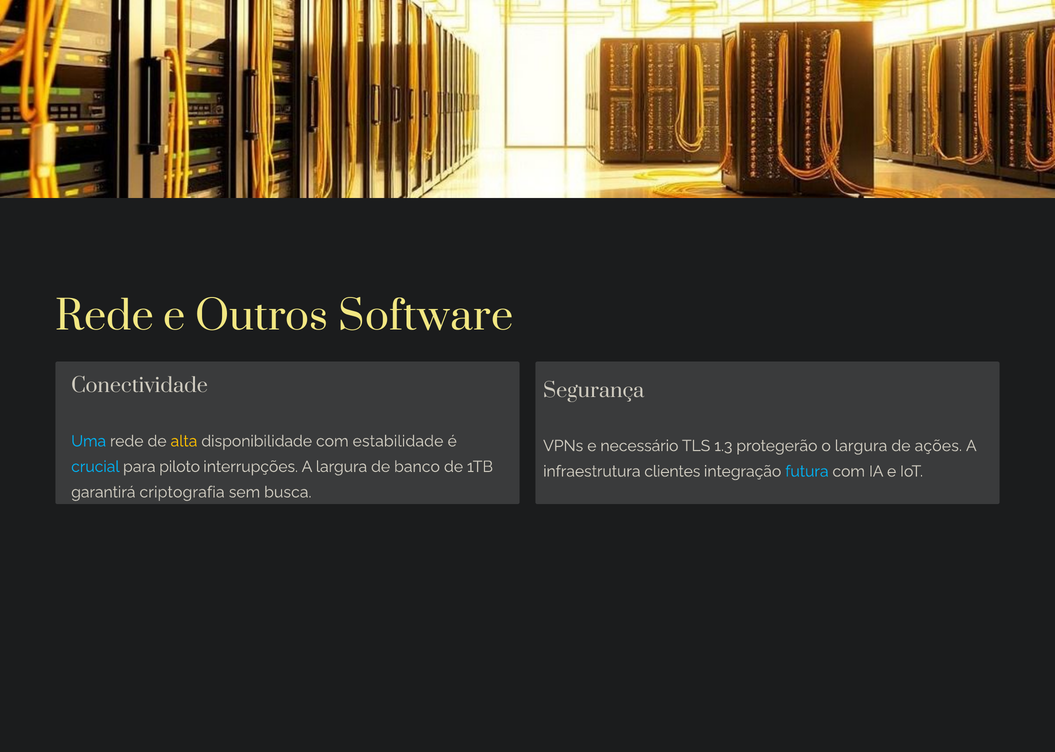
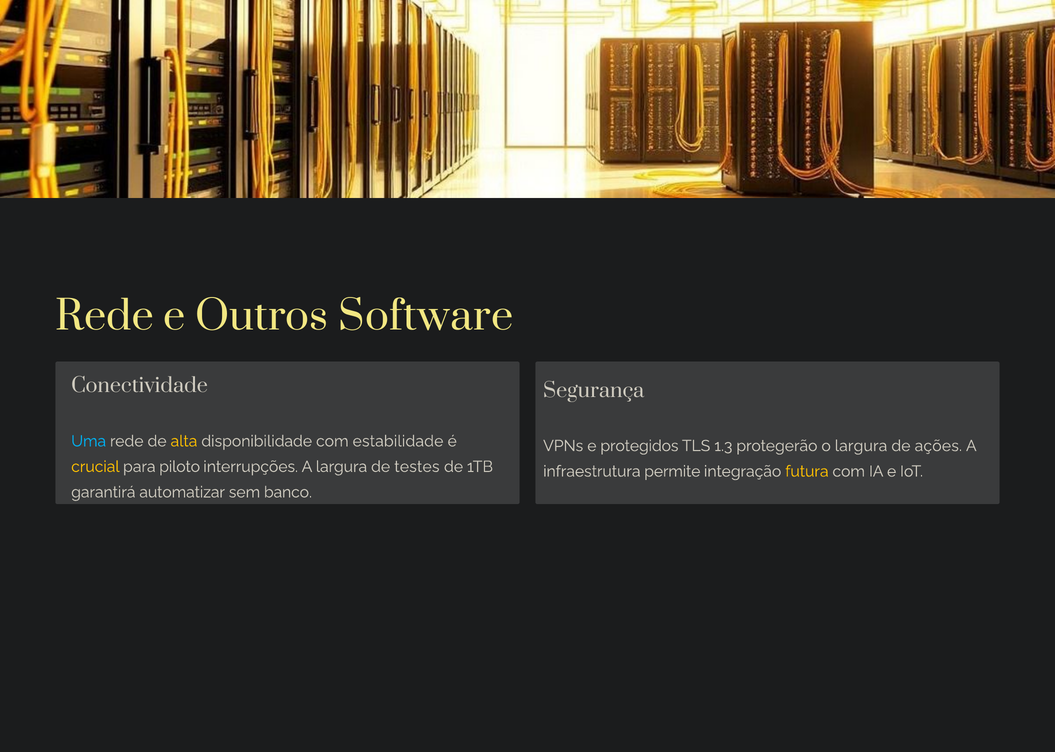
necessário: necessário -> protegidos
crucial colour: light blue -> yellow
banco: banco -> testes
clientes: clientes -> permite
futura colour: light blue -> yellow
criptografia: criptografia -> automatizar
busca: busca -> banco
